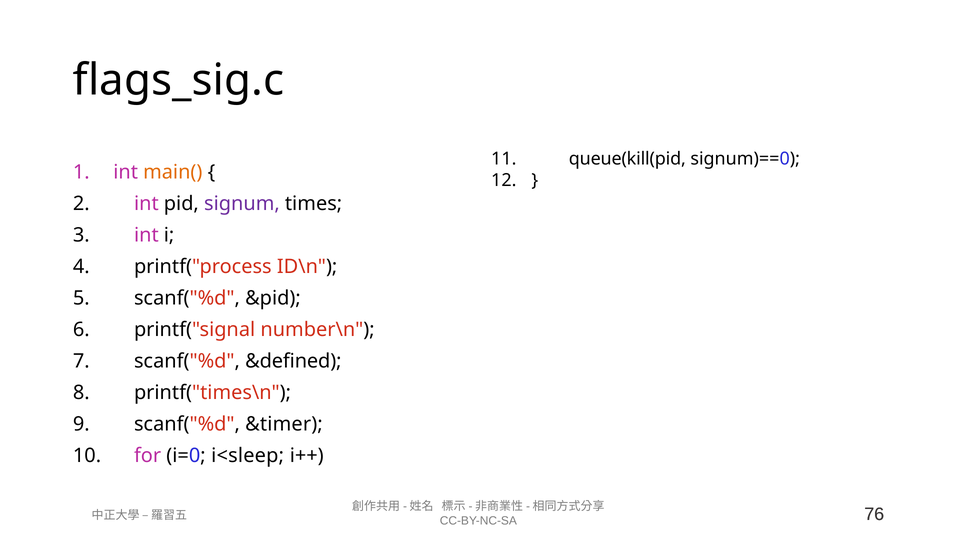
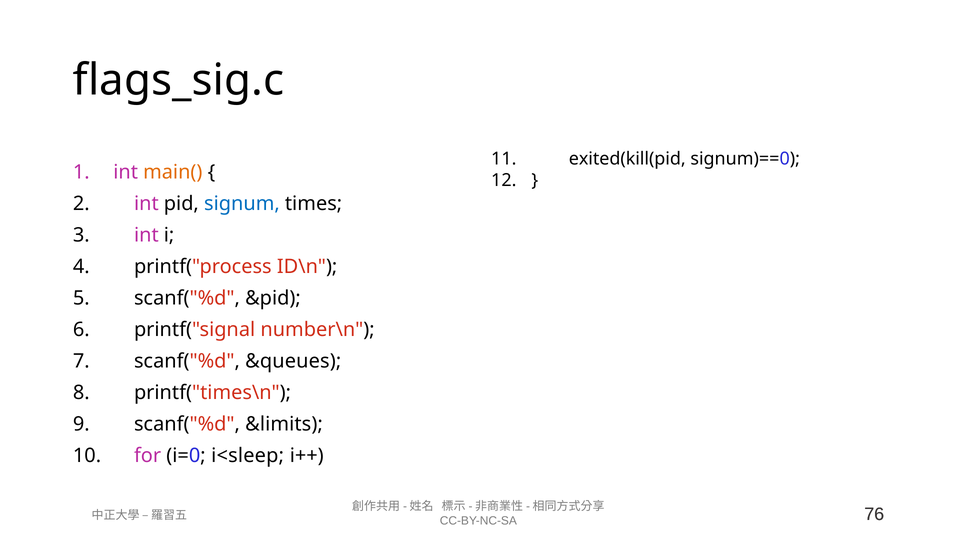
queue(kill(pid: queue(kill(pid -> exited(kill(pid
signum colour: purple -> blue
&defined: &defined -> &queues
&timer: &timer -> &limits
